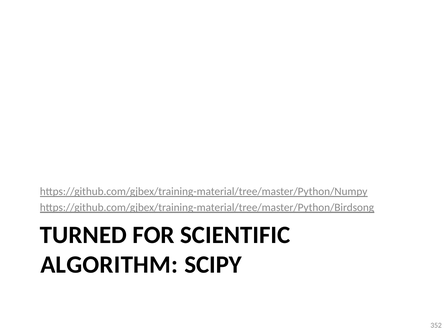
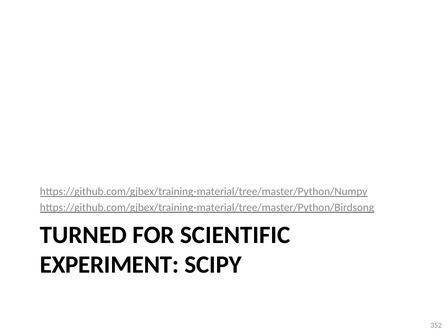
ALGORITHM: ALGORITHM -> EXPERIMENT
